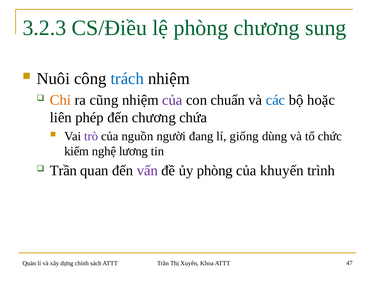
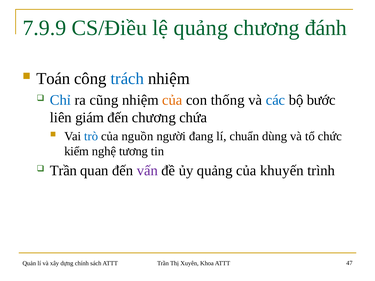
3.2.3: 3.2.3 -> 7.9.9
lệ phòng: phòng -> quảng
sung: sung -> đánh
Nuôi: Nuôi -> Toán
Chỉ colour: orange -> blue
của at (172, 100) colour: purple -> orange
chuẩn: chuẩn -> thống
hoặc: hoặc -> bước
phép: phép -> giám
trò colour: purple -> blue
giống: giống -> chuẩn
lương: lương -> tương
ủy phòng: phòng -> quảng
